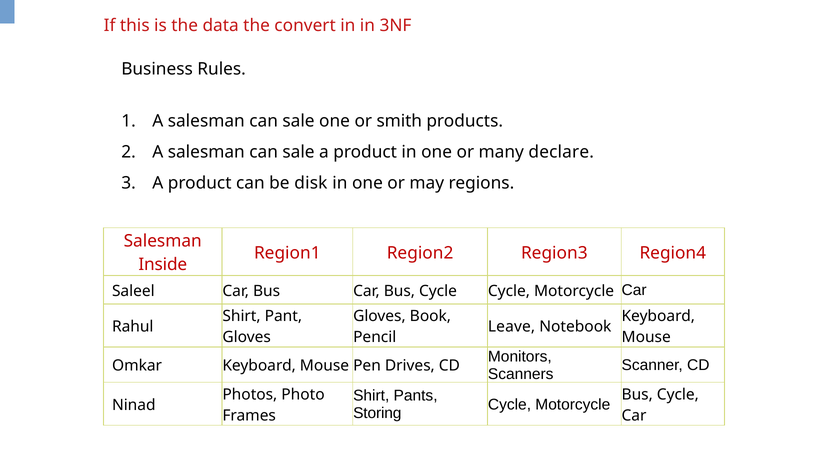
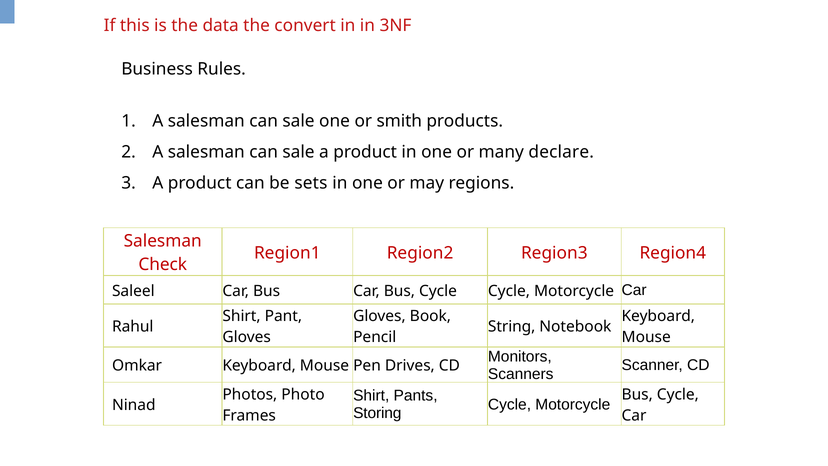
disk: disk -> sets
Inside: Inside -> Check
Leave: Leave -> String
